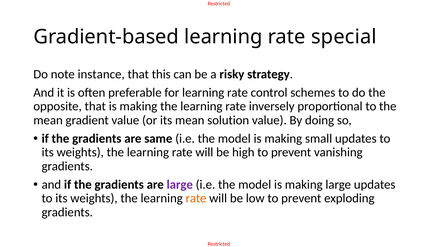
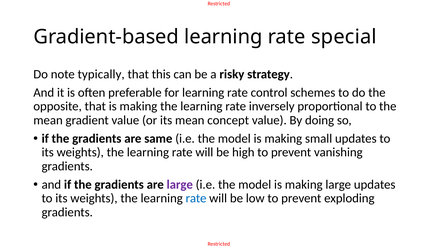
instance: instance -> typically
solution: solution -> concept
rate at (196, 198) colour: orange -> blue
